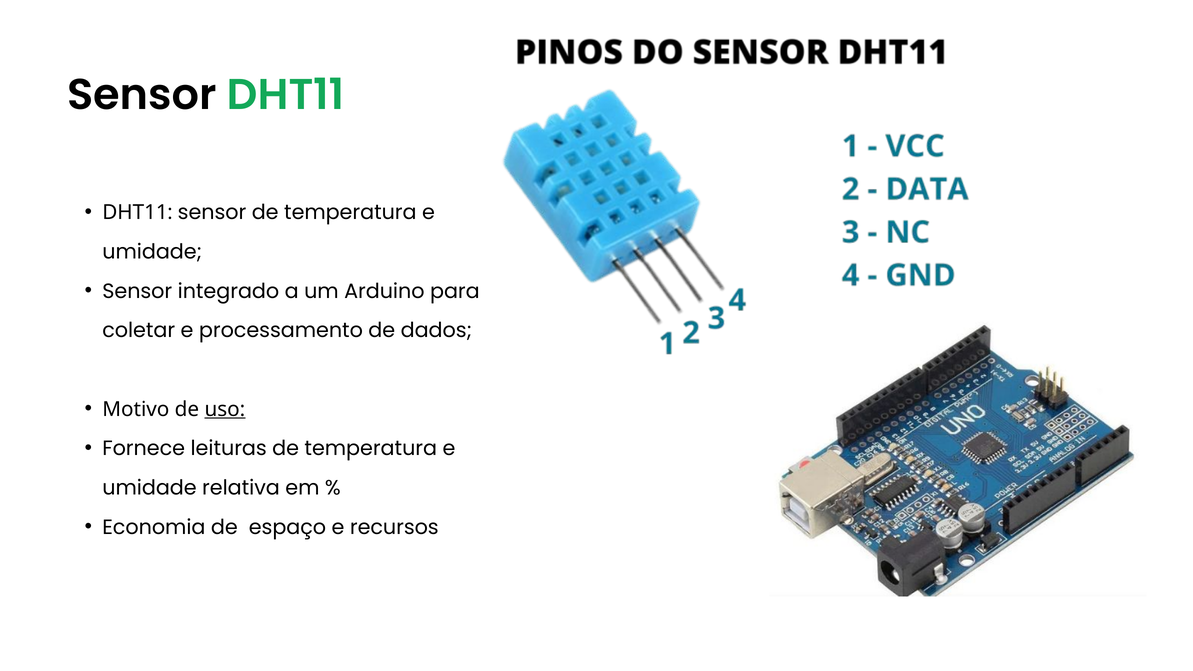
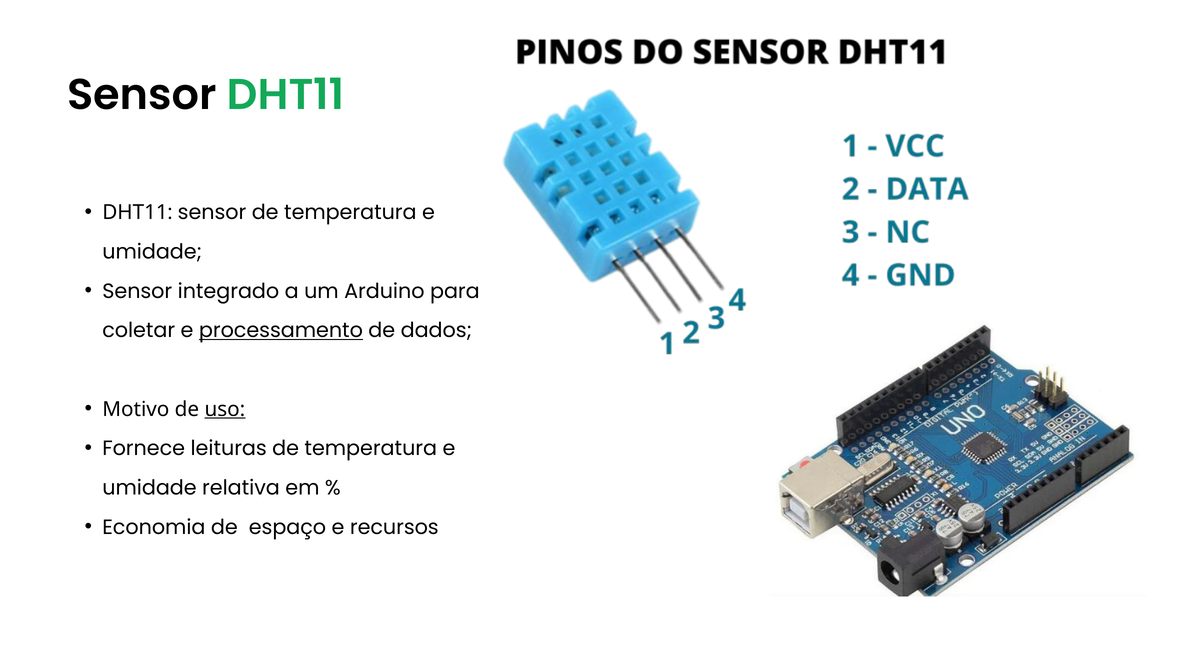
processamento underline: none -> present
